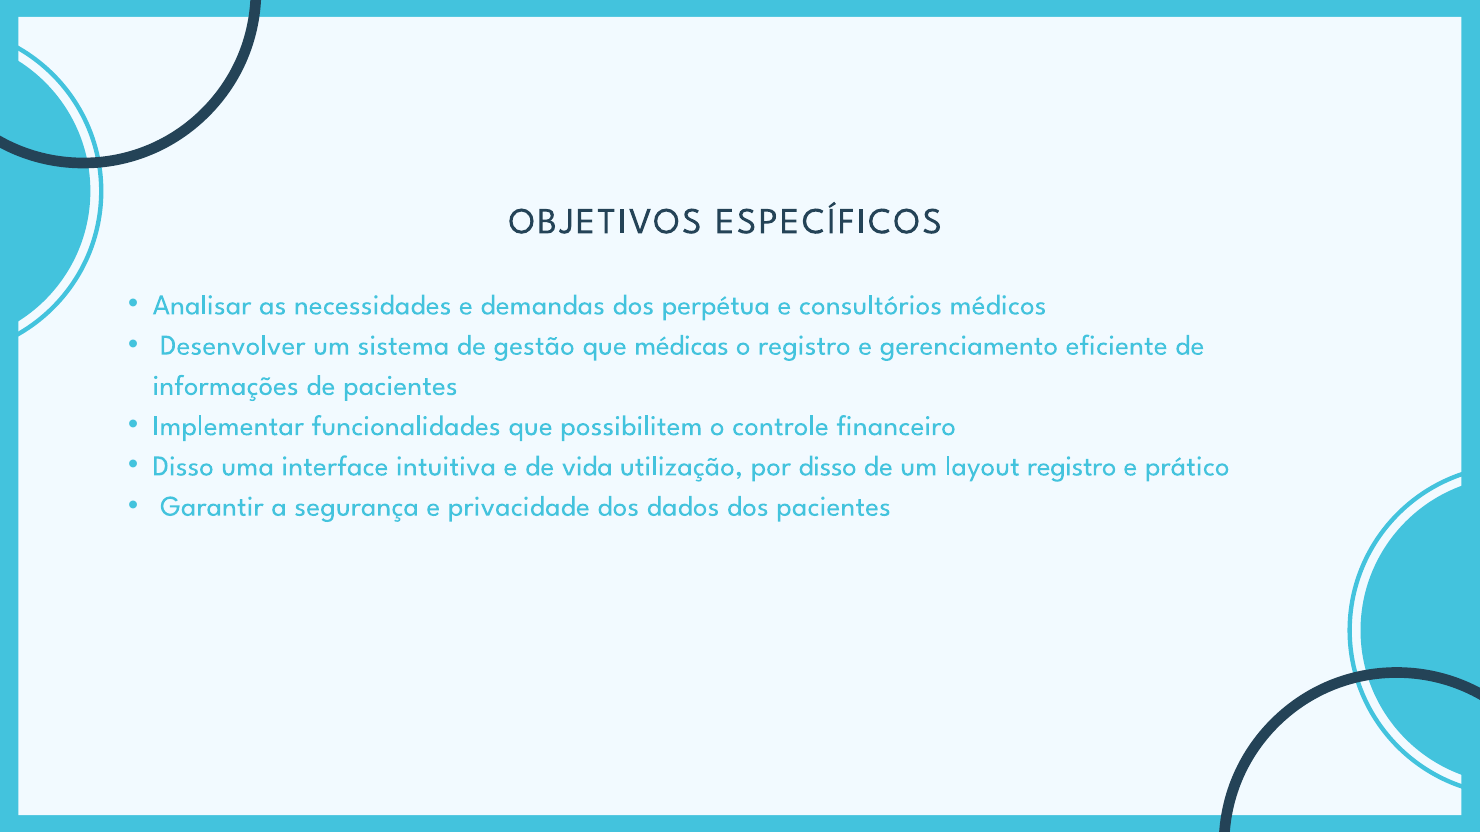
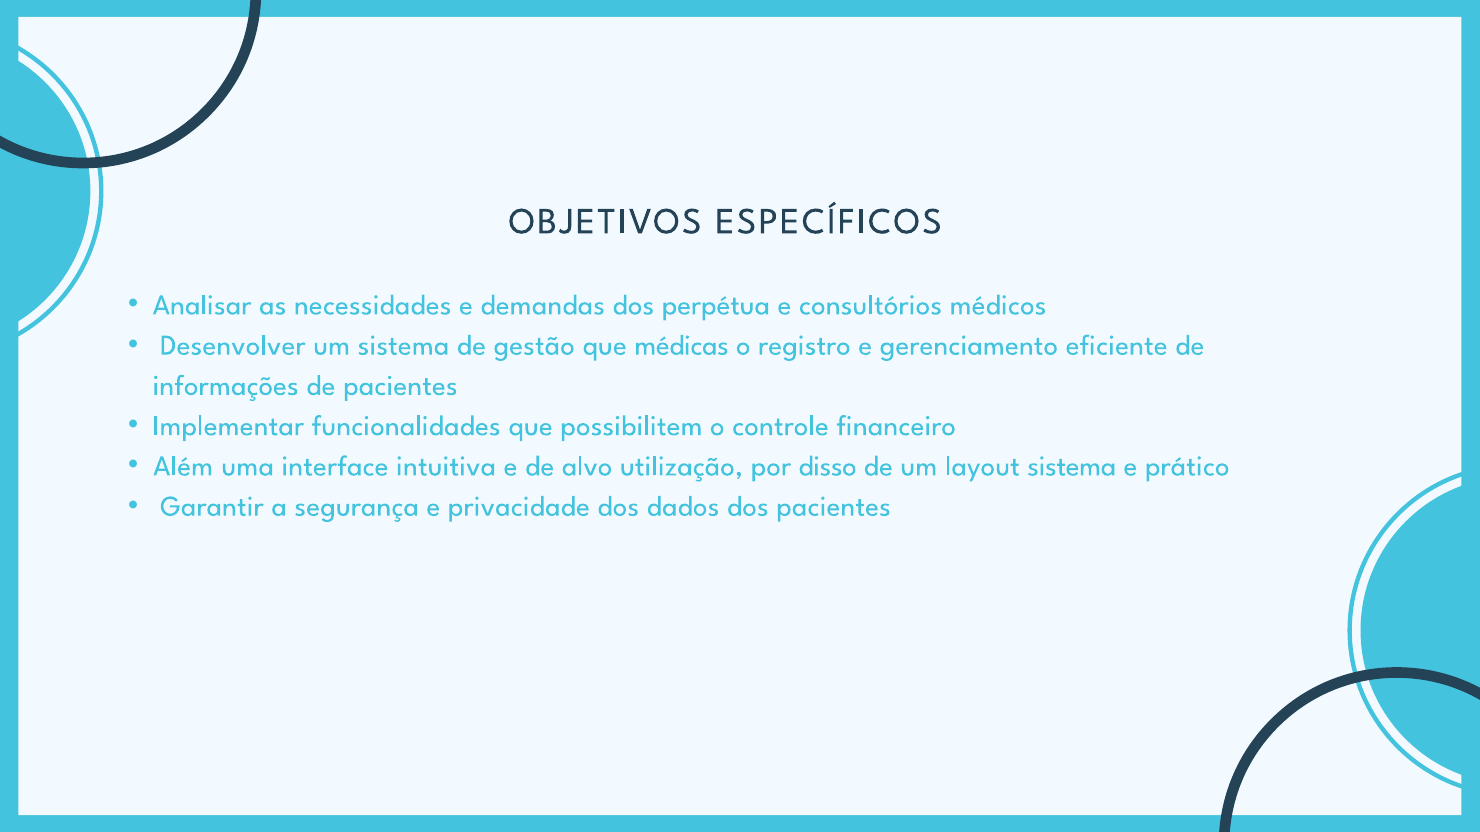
Disso at (183, 466): Disso -> Além
vida: vida -> alvo
layout registro: registro -> sistema
